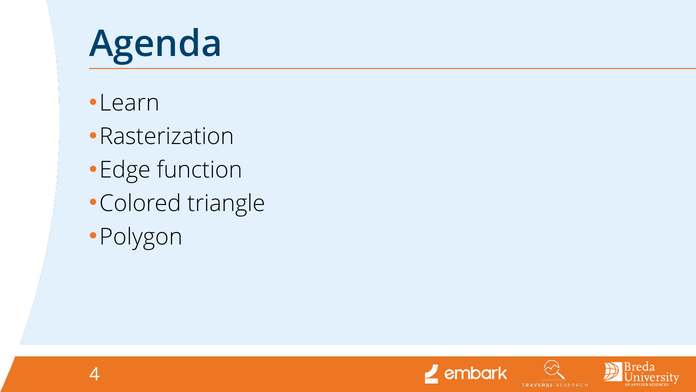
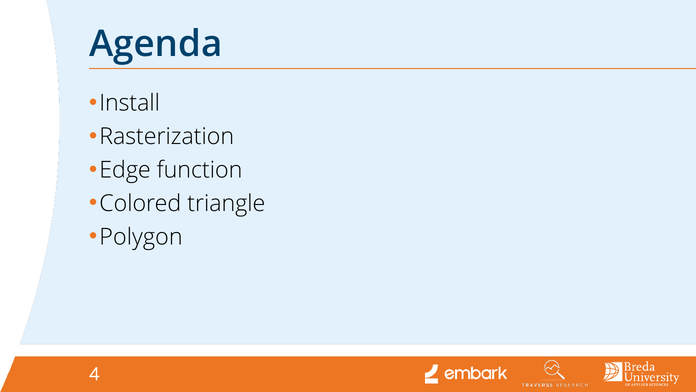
Learn: Learn -> Install
